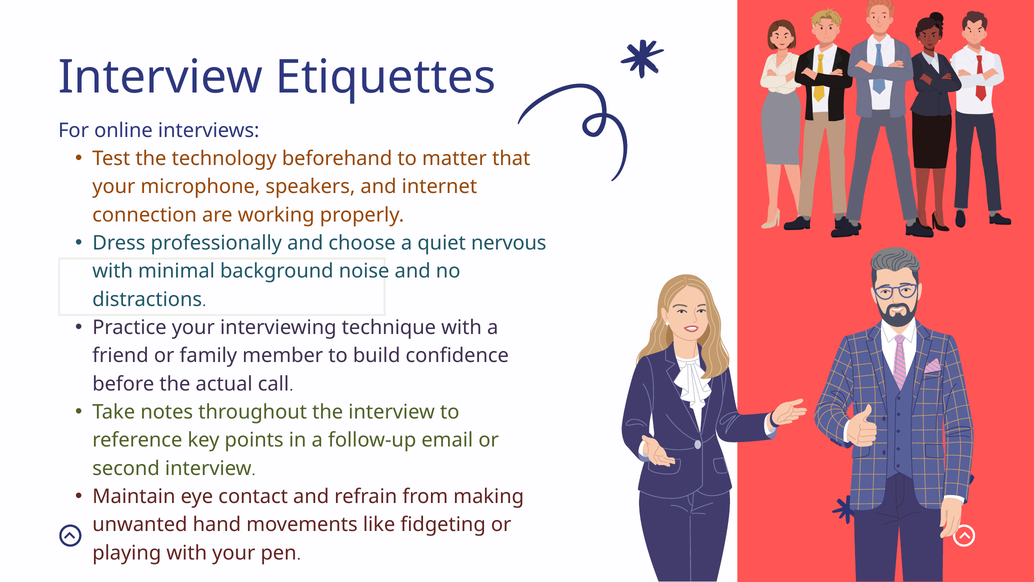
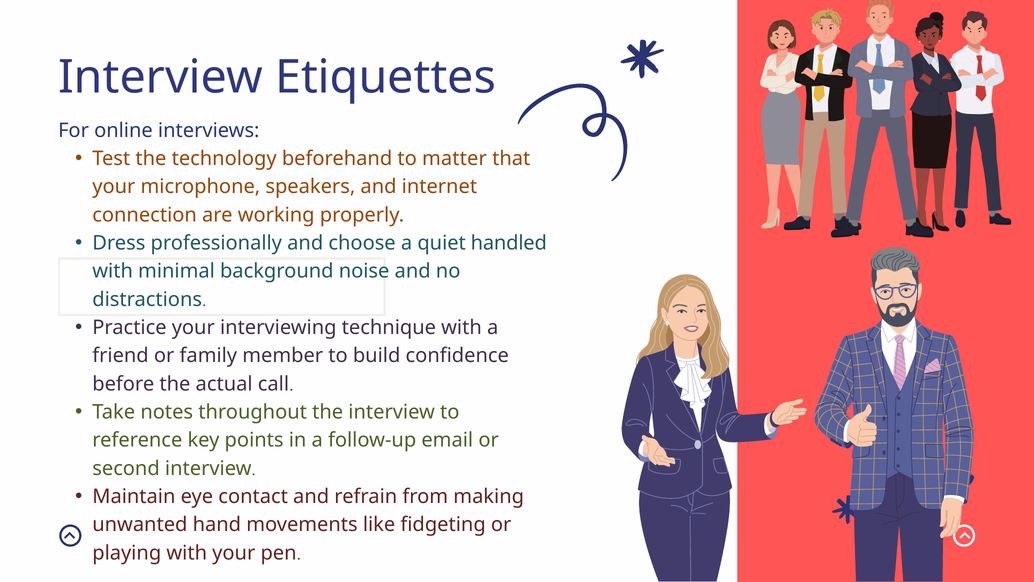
nervous: nervous -> handled
